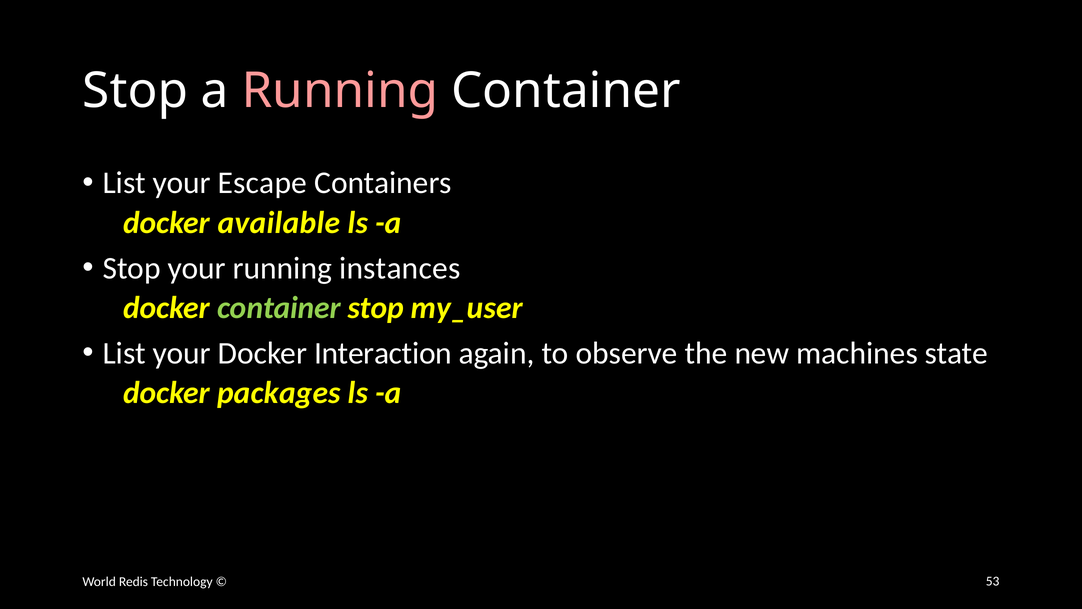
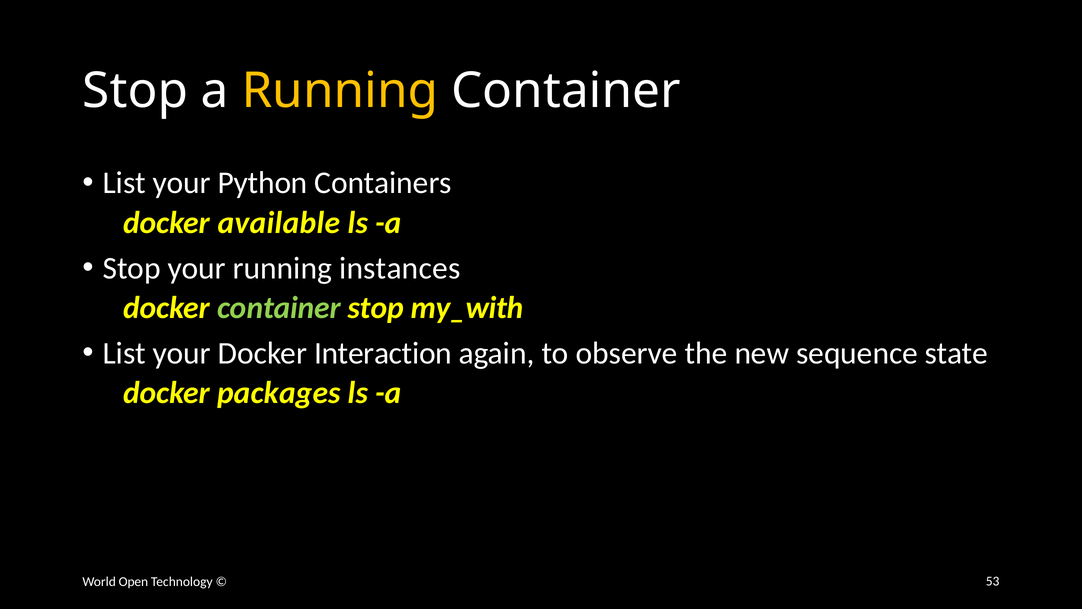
Running at (340, 91) colour: pink -> yellow
Escape: Escape -> Python
my_user: my_user -> my_with
machines: machines -> sequence
Redis: Redis -> Open
